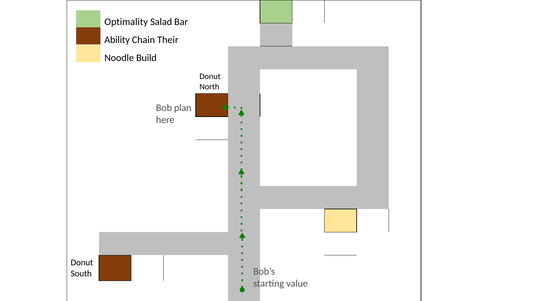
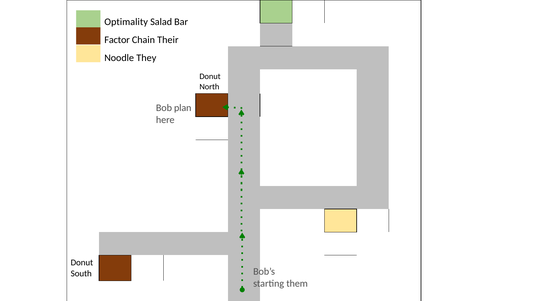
Ability: Ability -> Factor
Build: Build -> They
value: value -> them
